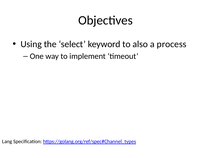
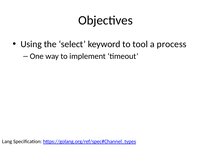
also: also -> tool
